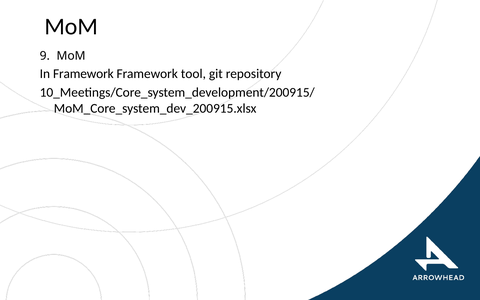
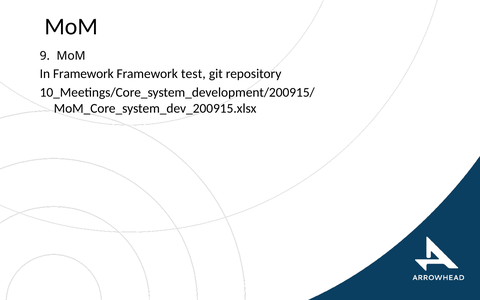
tool: tool -> test
